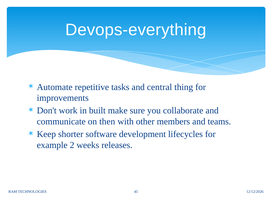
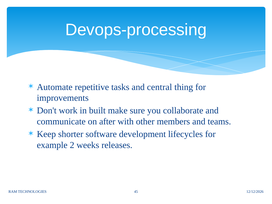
Devops-everything: Devops-everything -> Devops-processing
then: then -> after
